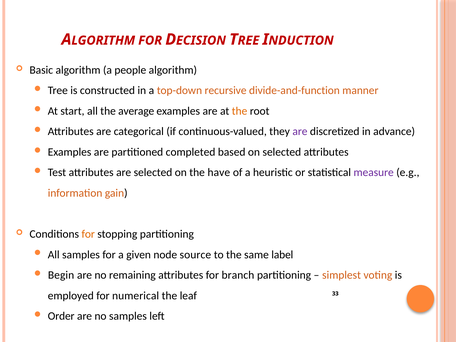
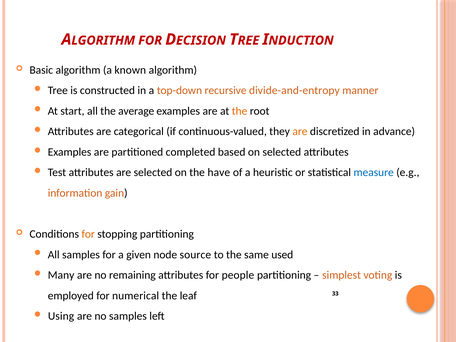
people: people -> known
divide-and-function: divide-and-function -> divide-and-entropy
are at (300, 131) colour: purple -> orange
measure colour: purple -> blue
label: label -> used
Begin: Begin -> Many
branch: branch -> people
Order: Order -> Using
